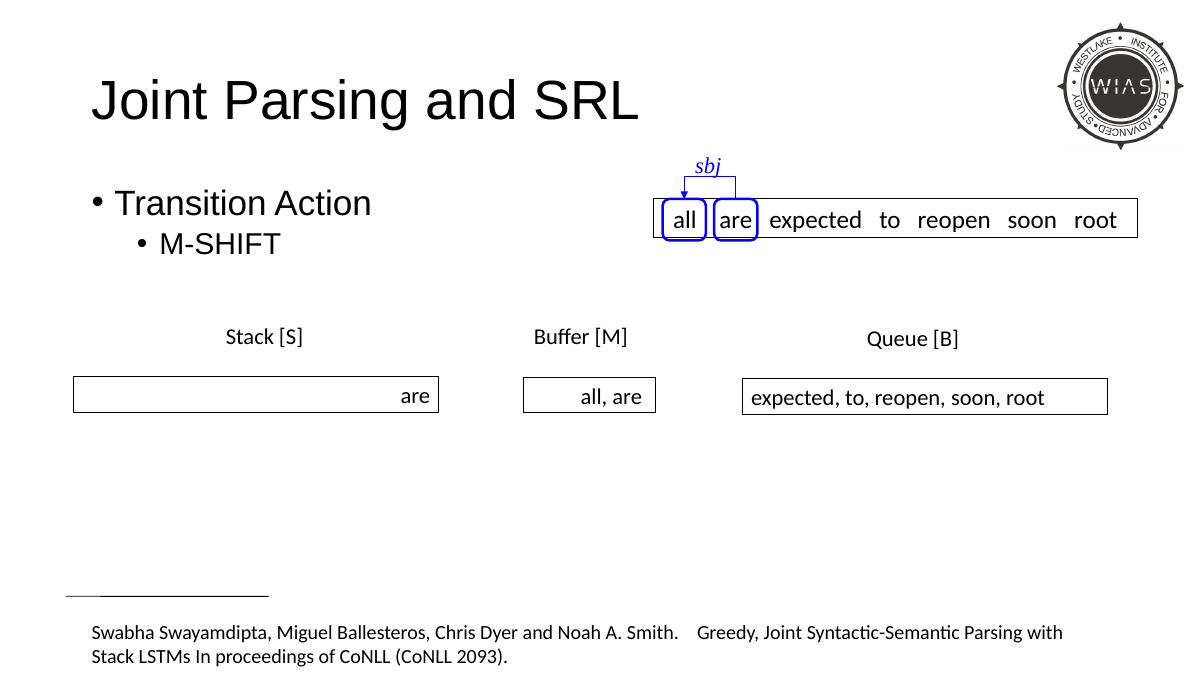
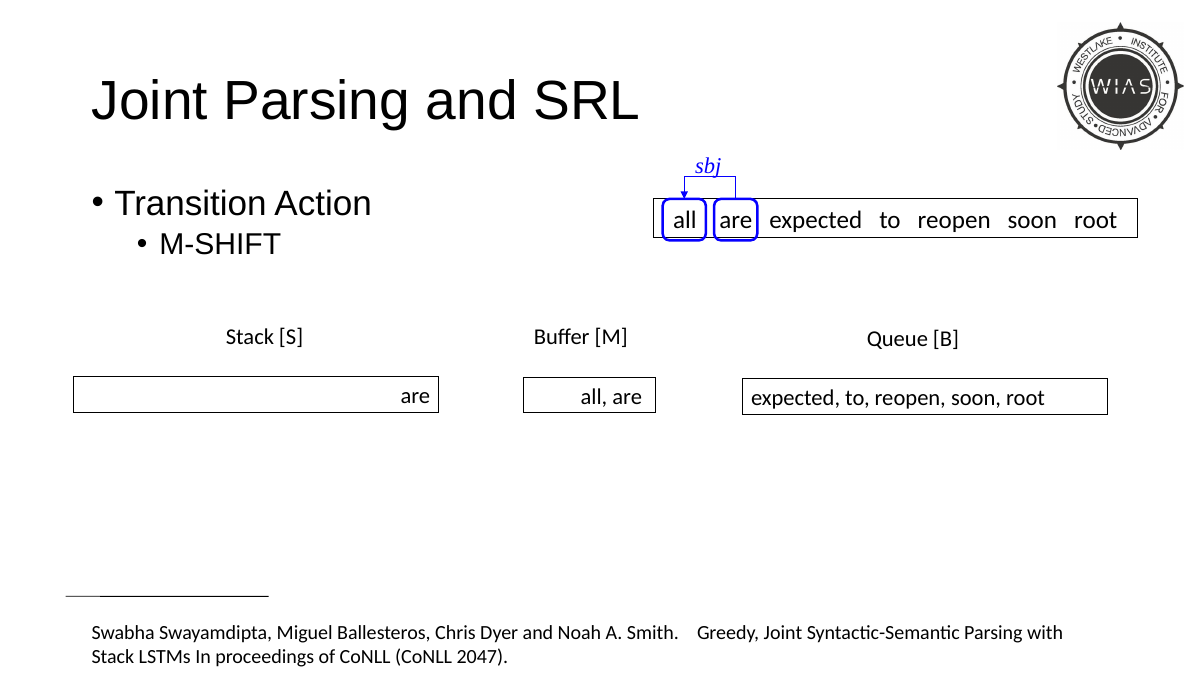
2093: 2093 -> 2047
